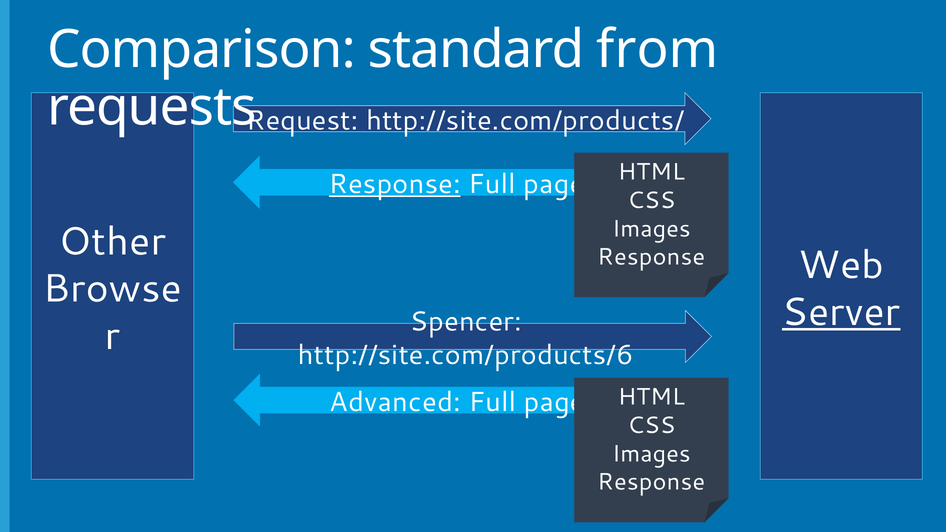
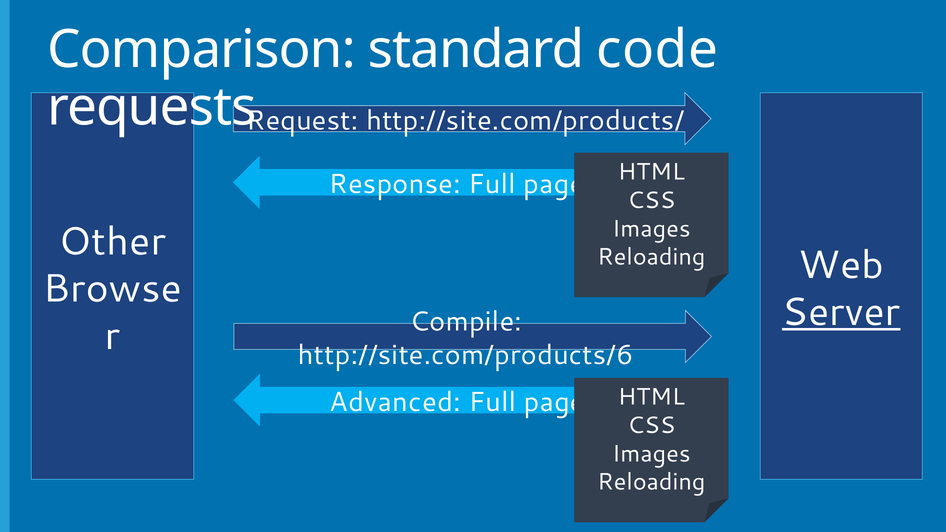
from: from -> code
Response at (395, 184) underline: present -> none
Response at (651, 257): Response -> Reloading
Spencer: Spencer -> Compile
Response at (651, 482): Response -> Reloading
